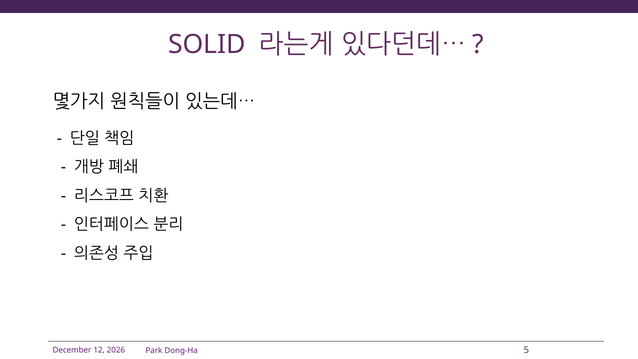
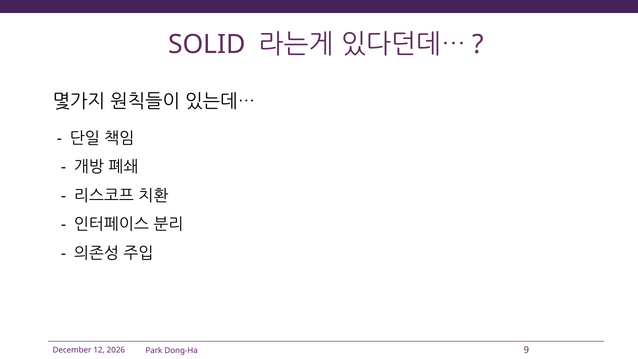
5: 5 -> 9
